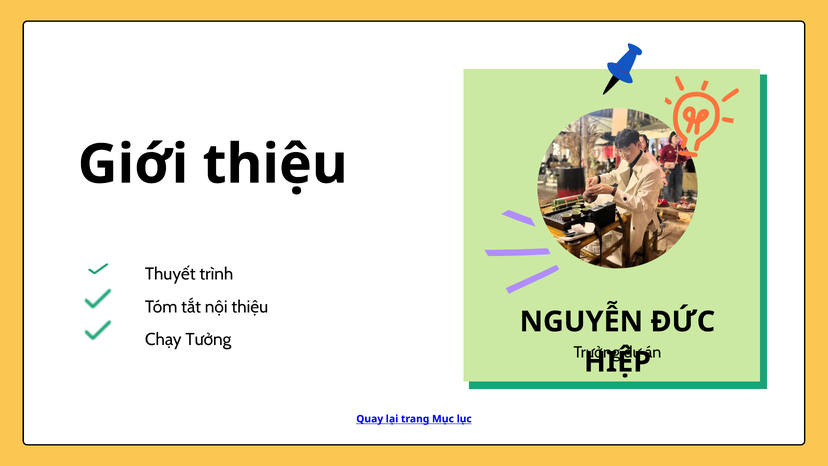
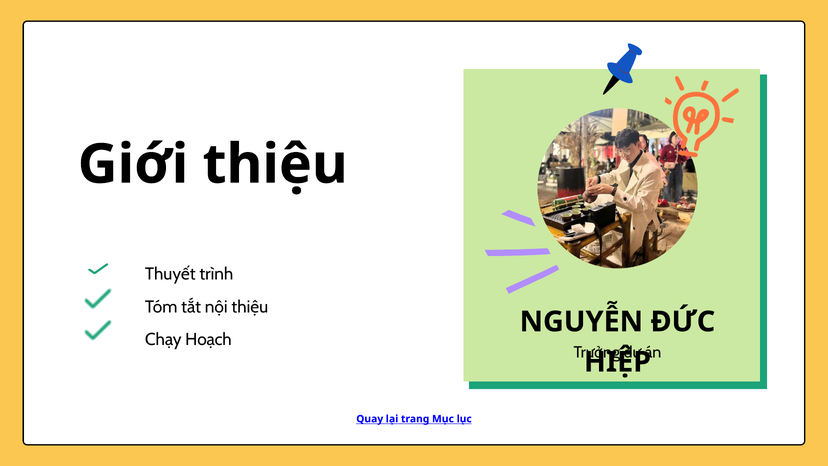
Tưởng: Tưởng -> Hoạch
